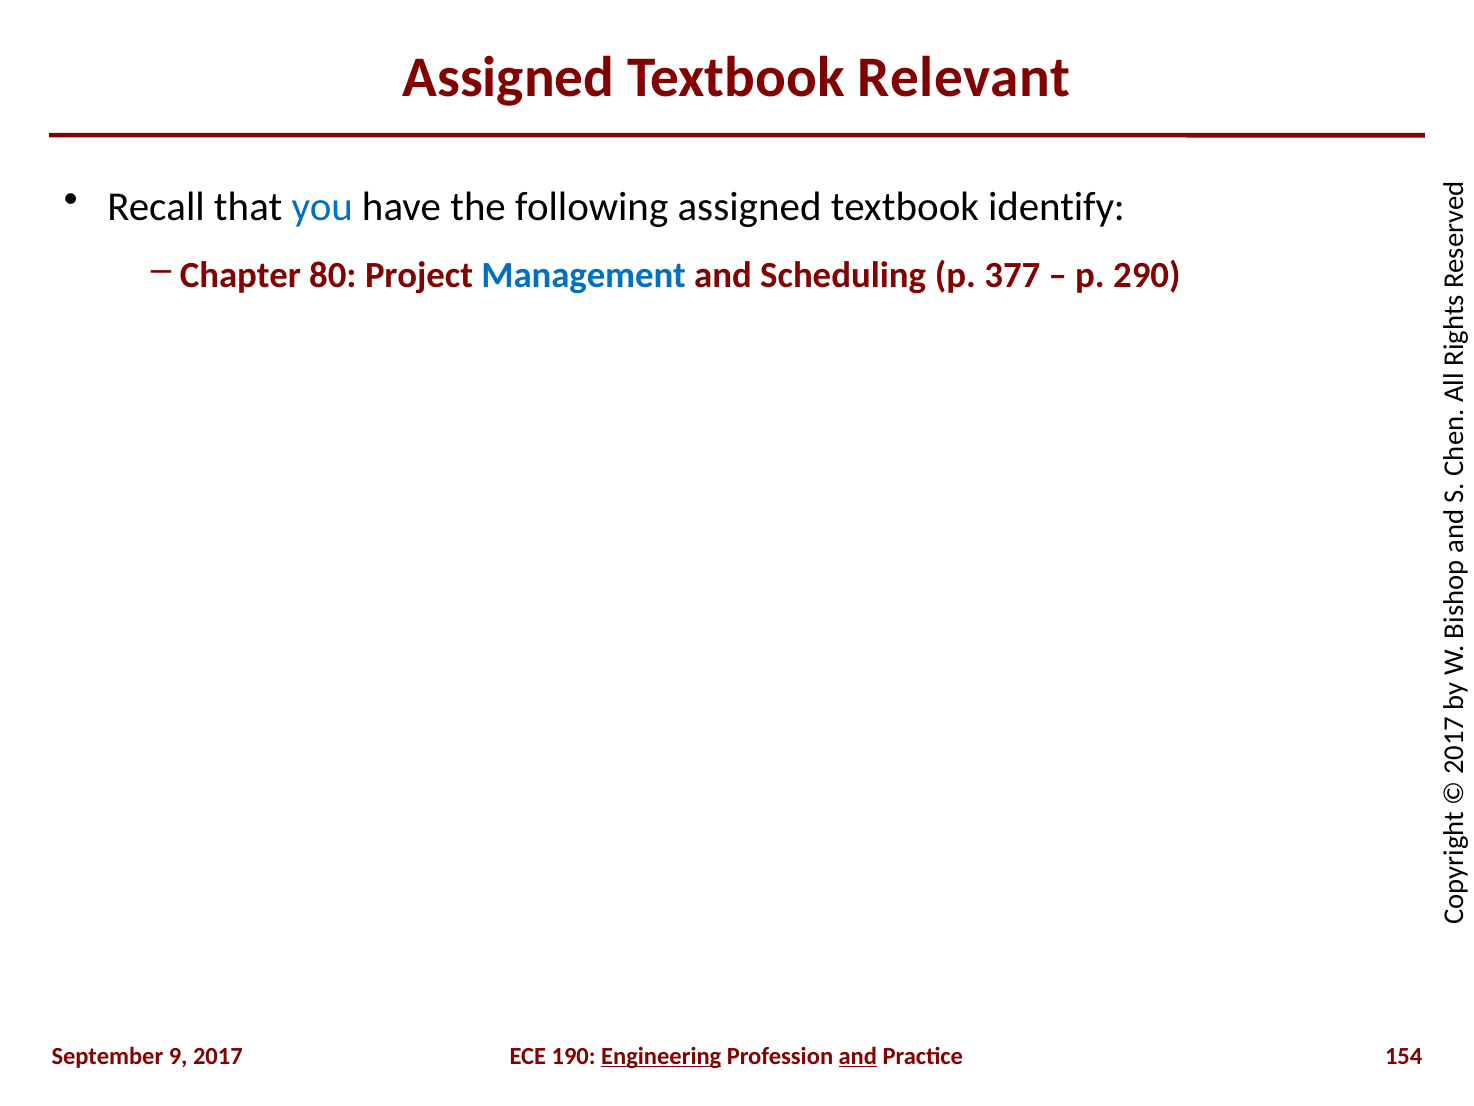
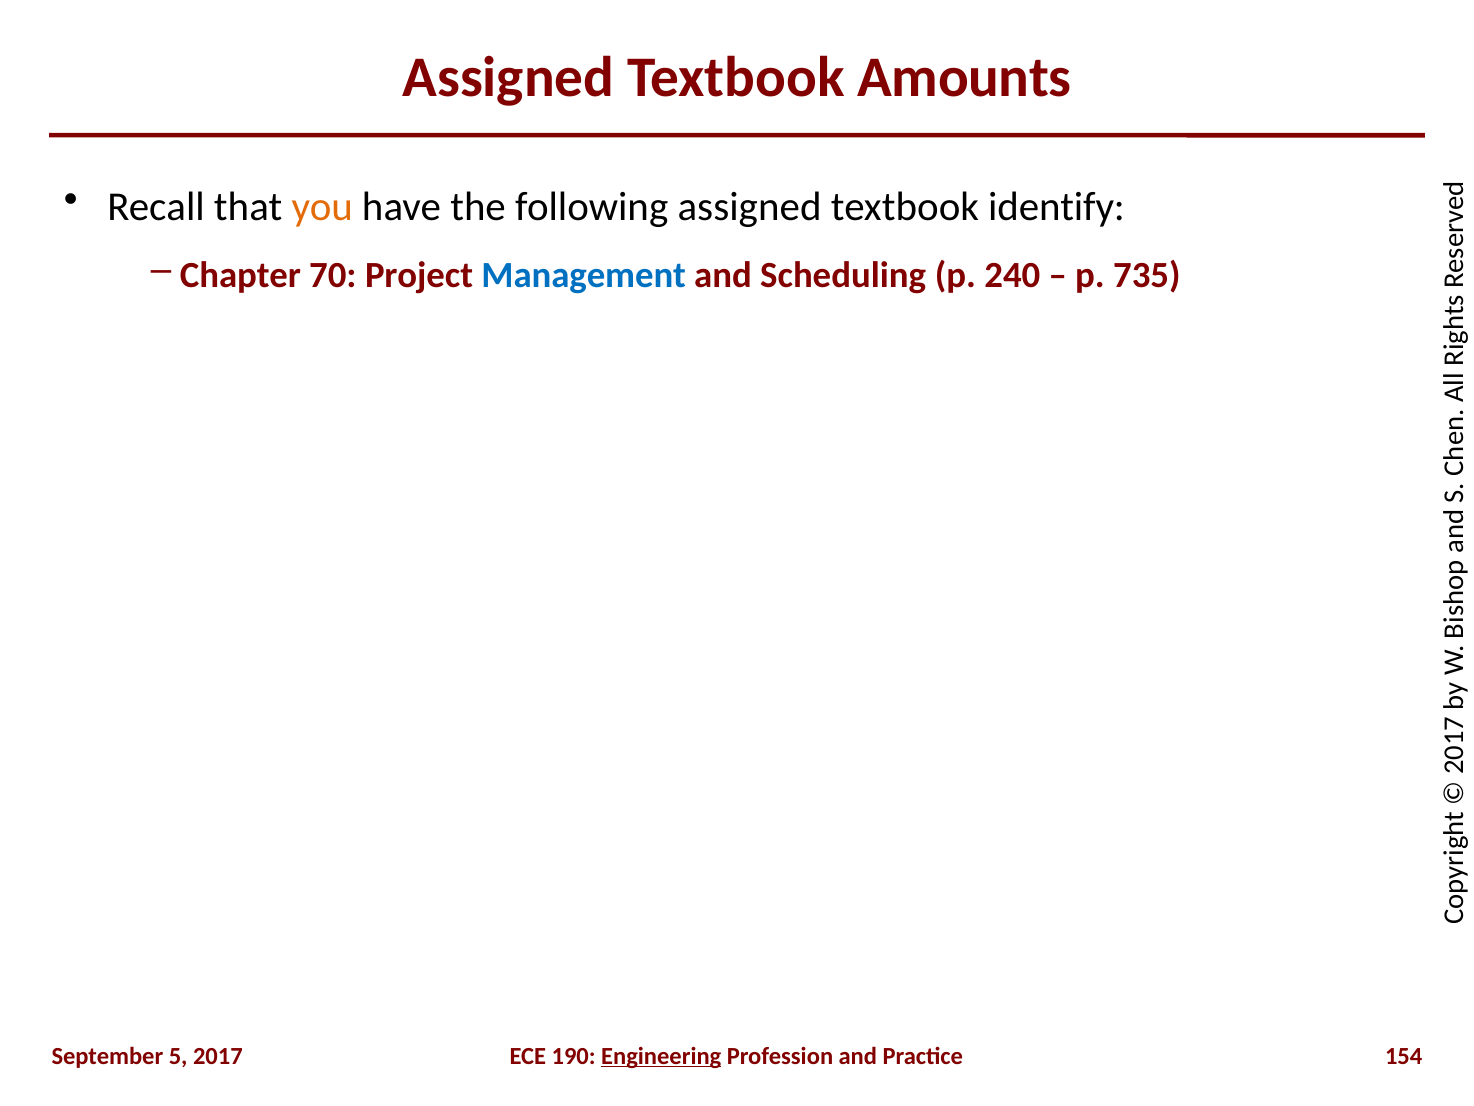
Relevant: Relevant -> Amounts
you colour: blue -> orange
80: 80 -> 70
377: 377 -> 240
290: 290 -> 735
9: 9 -> 5
and at (858, 1056) underline: present -> none
